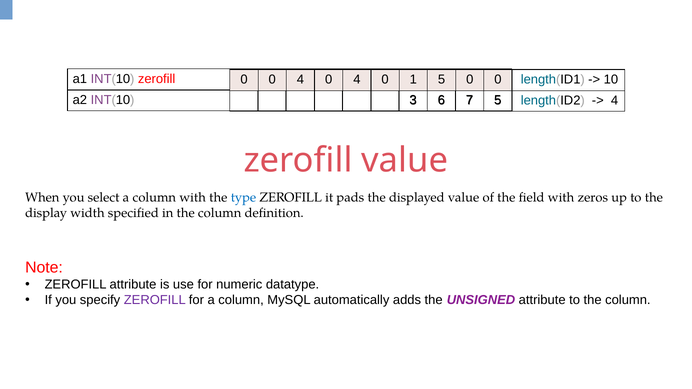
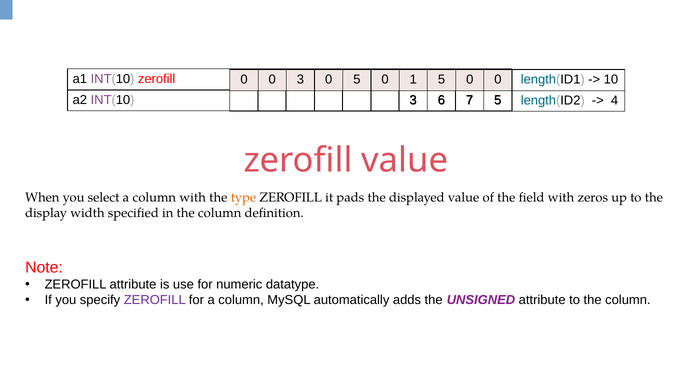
0 0 4: 4 -> 3
4 at (357, 80): 4 -> 5
type colour: blue -> orange
